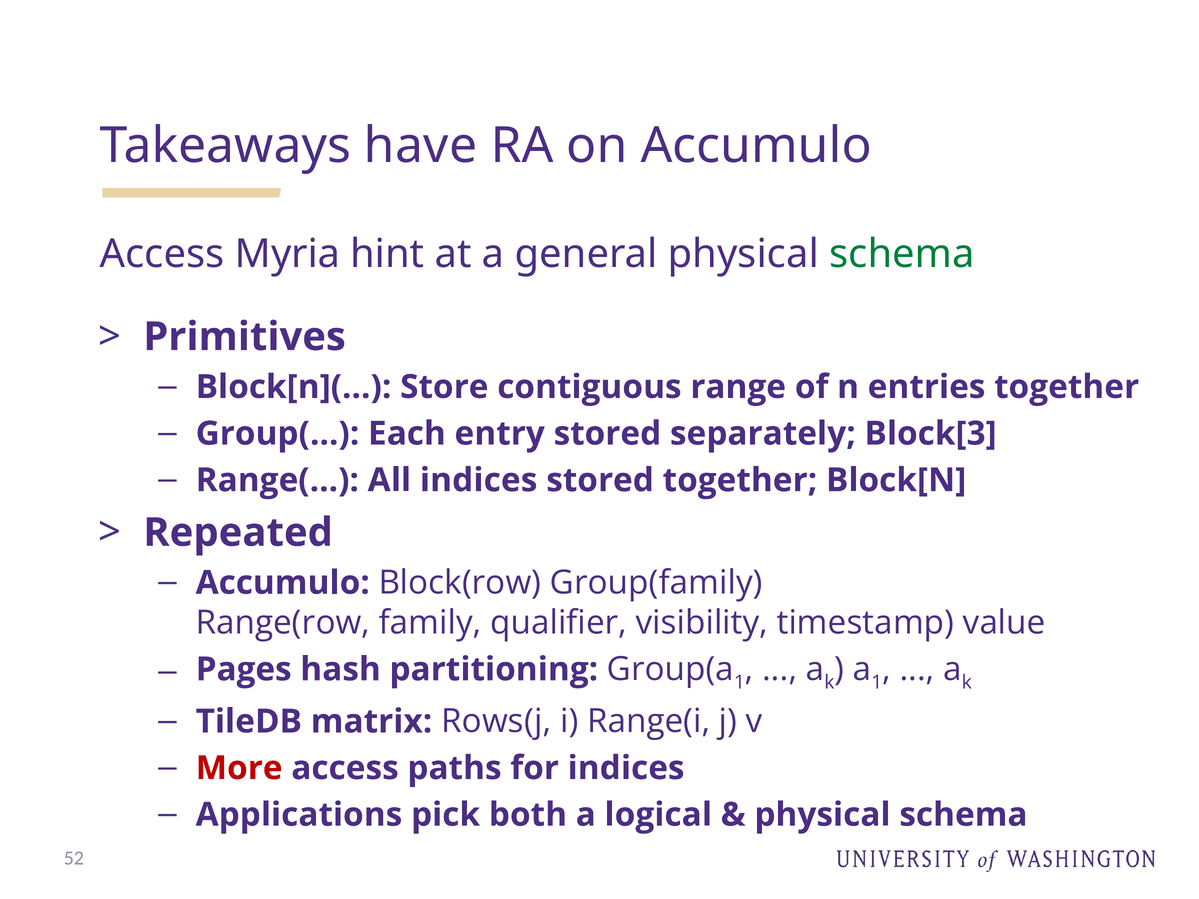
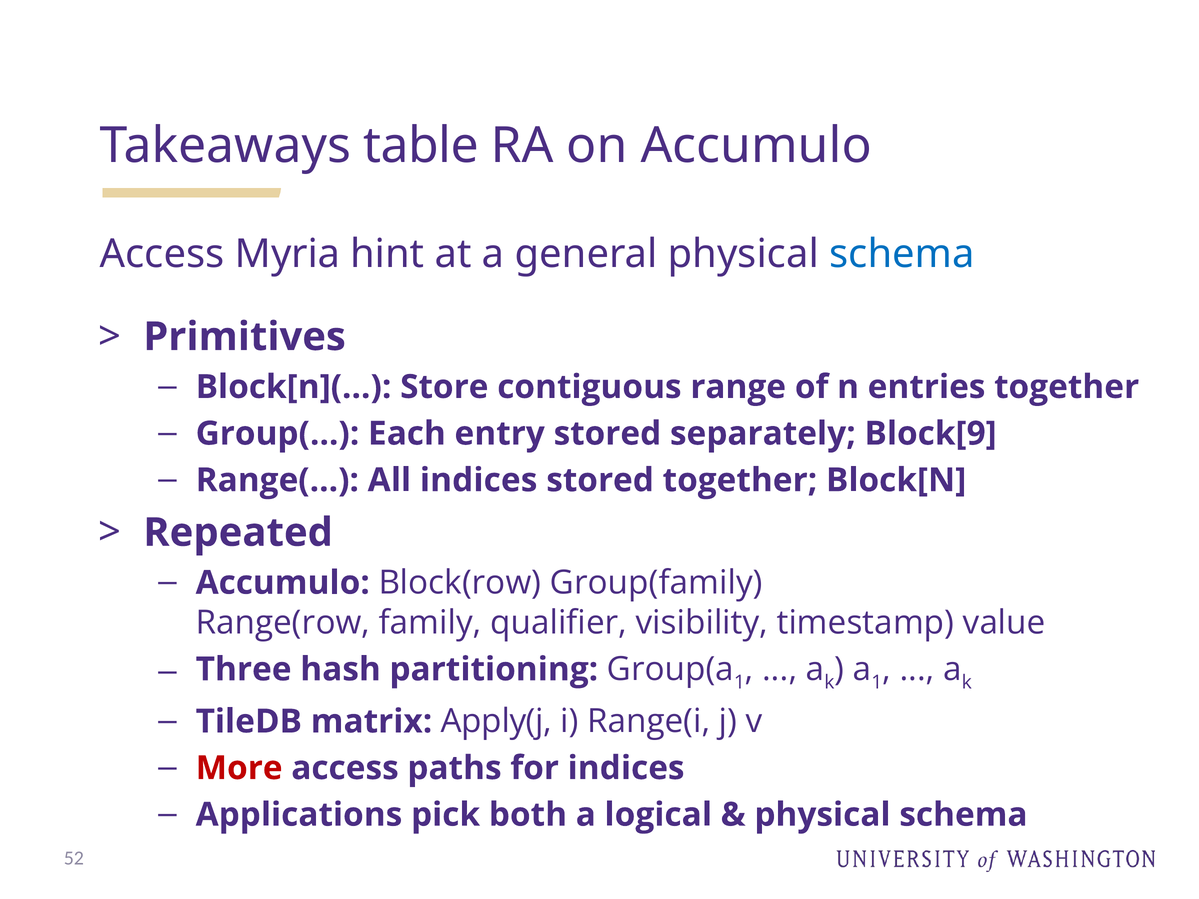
have: have -> table
schema at (902, 254) colour: green -> blue
Block[3: Block[3 -> Block[9
Pages: Pages -> Three
Rows(j: Rows(j -> Apply(j
